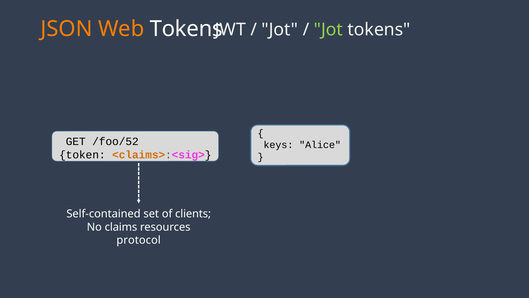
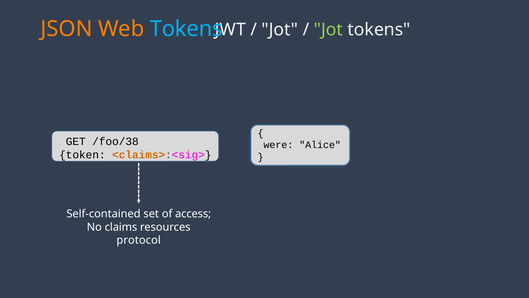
Tokens at (186, 29) colour: white -> light blue
/foo/52: /foo/52 -> /foo/38
keys: keys -> were
clients: clients -> access
